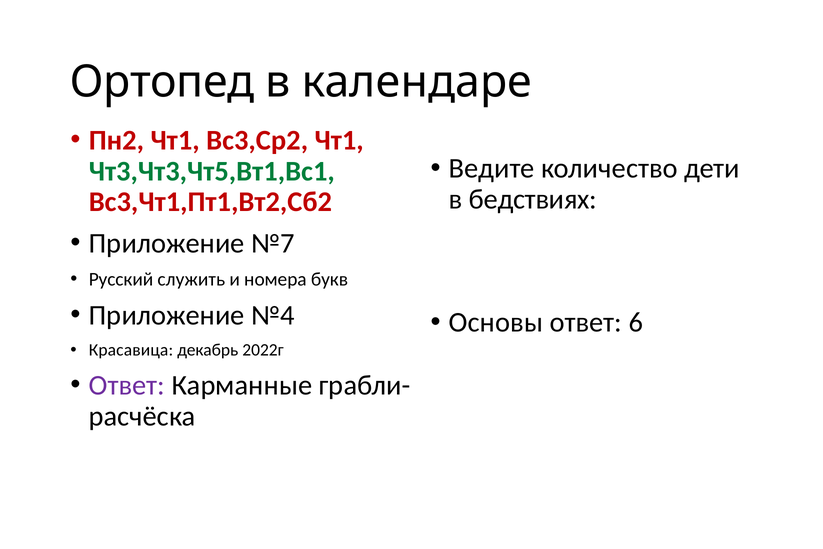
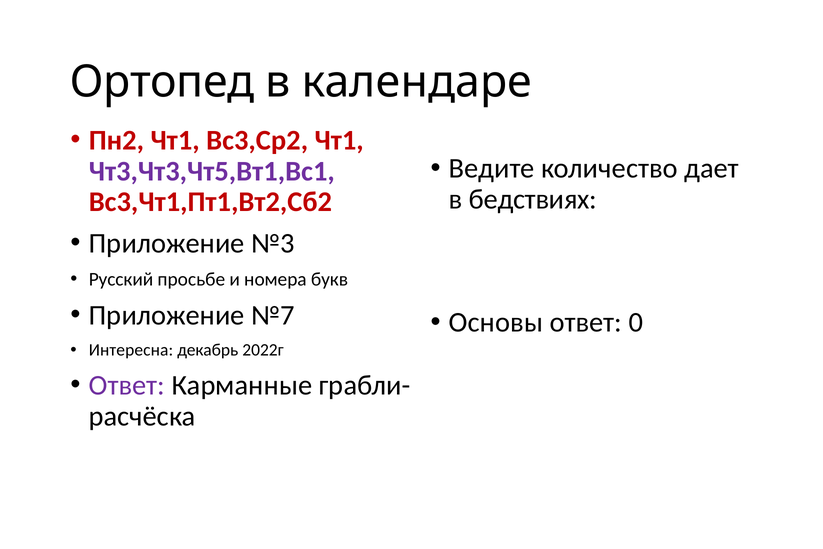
дети: дети -> дает
Чт3,Чт3,Чт5,Вт1,Вс1 colour: green -> purple
№7: №7 -> №3
служить: служить -> просьбе
№4: №4 -> №7
6: 6 -> 0
Красавица: Красавица -> Интересна
